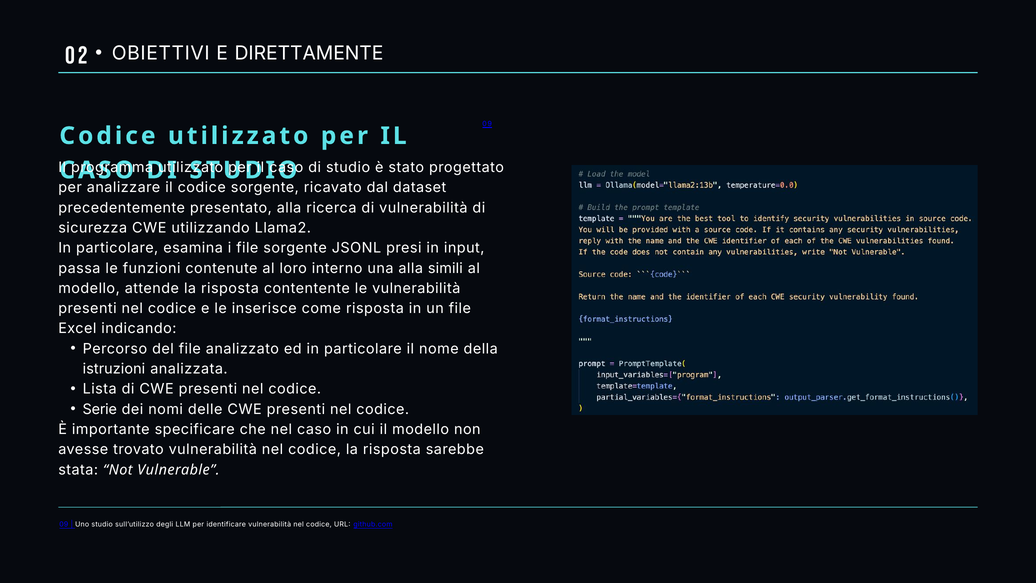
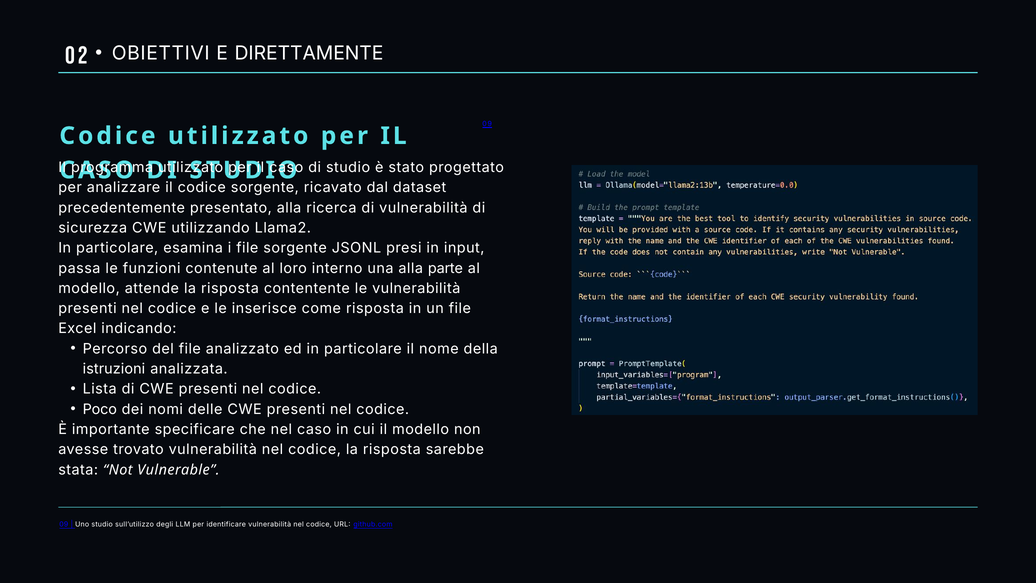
simili: simili -> parte
Serie: Serie -> Poco
